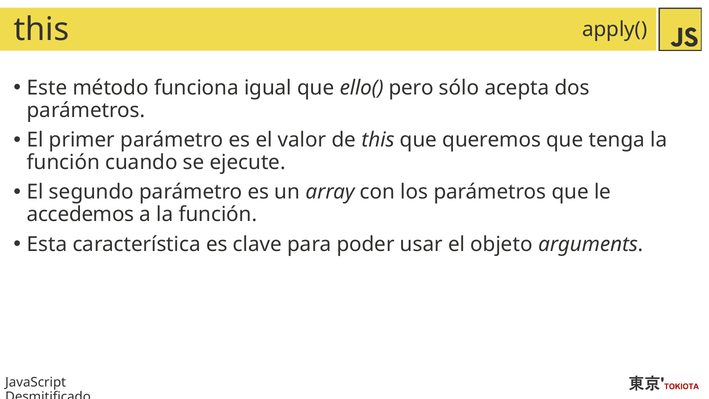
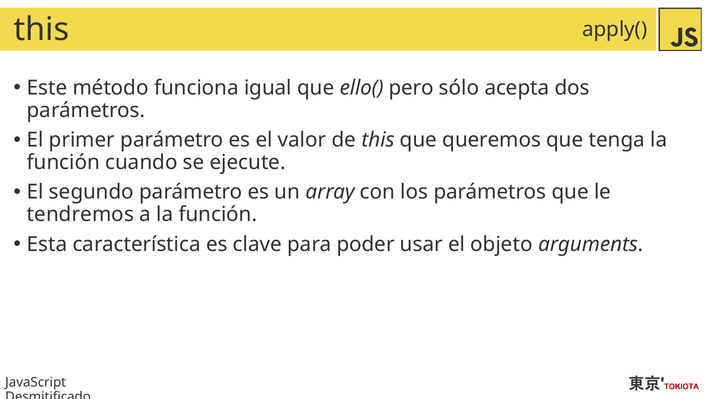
accedemos: accedemos -> tendremos
